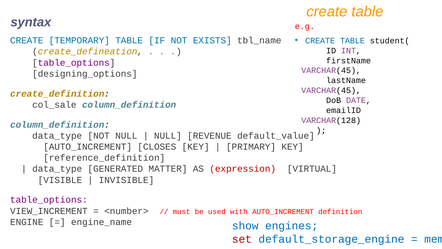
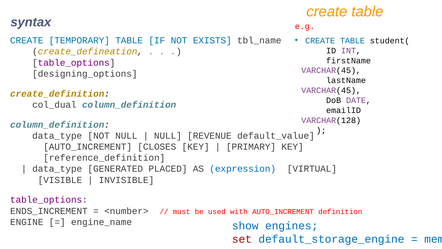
col_sale: col_sale -> col_dual
MATTER: MATTER -> PLACED
expression colour: red -> blue
VIEW_INCREMENT: VIEW_INCREMENT -> ENDS_INCREMENT
